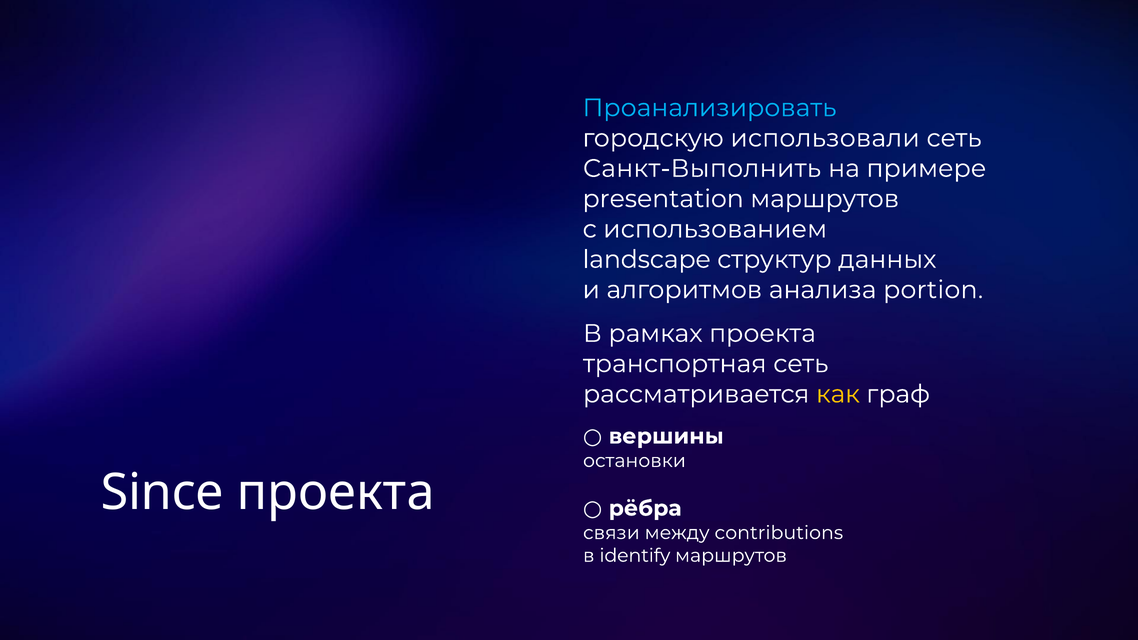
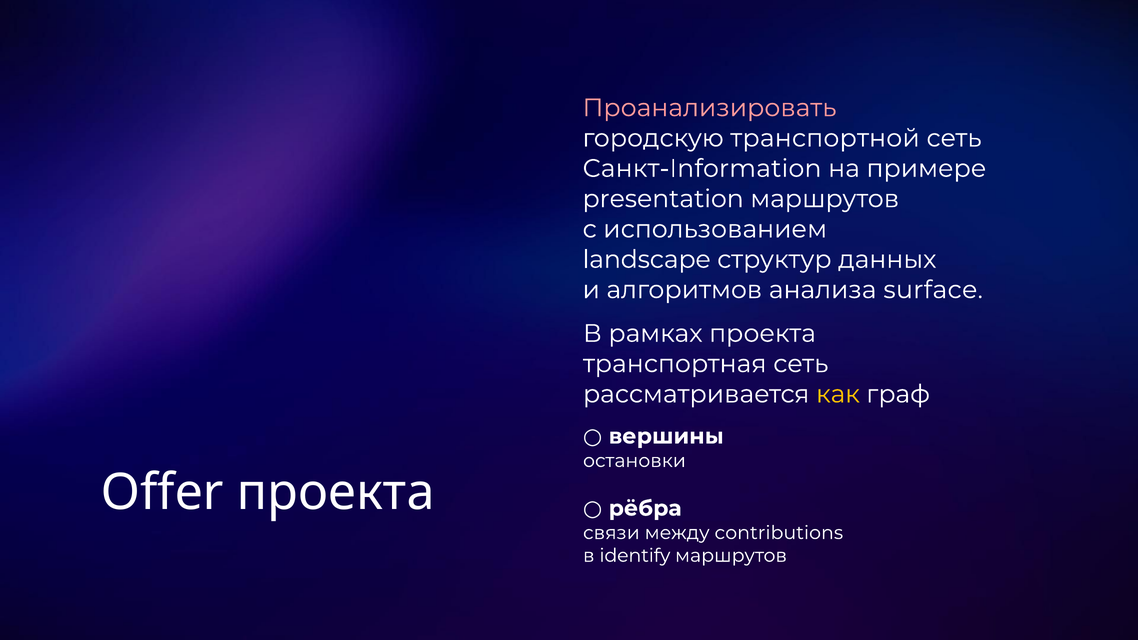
Проанализировать colour: light blue -> pink
использовали: использовали -> транспортной
Санкт-Выполнить: Санкт-Выполнить -> Санкт-Information
portion: portion -> surface
Since: Since -> Offer
